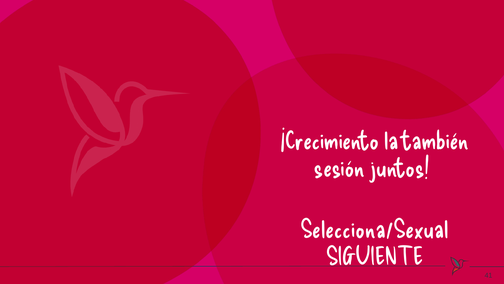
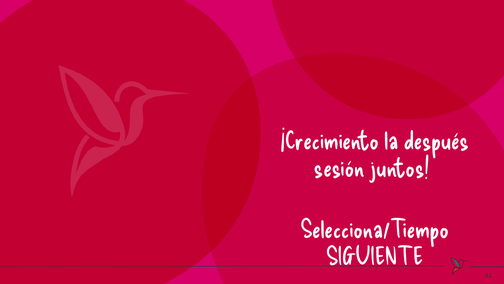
también: también -> después
Selecciona/Sexual: Selecciona/Sexual -> Selecciona/Tiempo
